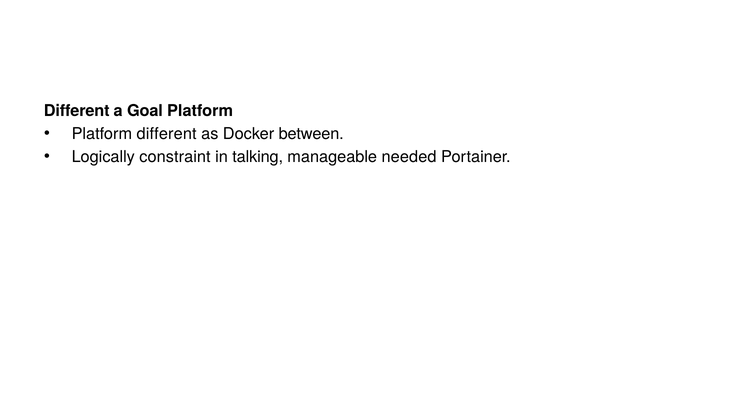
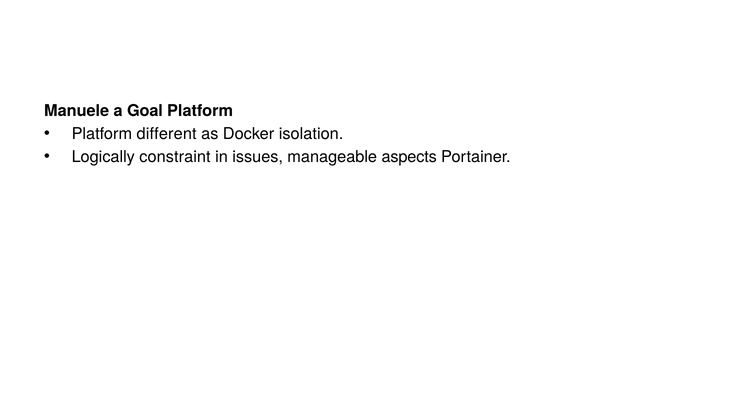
Different at (77, 111): Different -> Manuele
between: between -> isolation
talking: talking -> issues
needed: needed -> aspects
